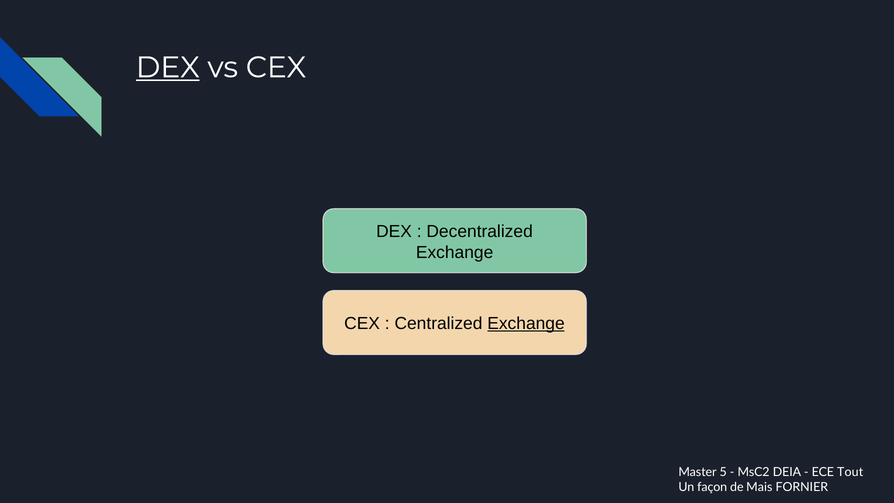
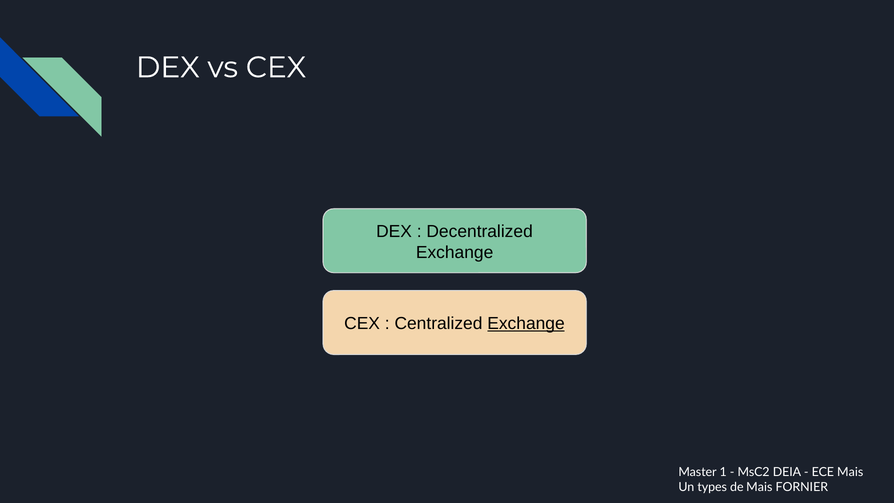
DEX at (168, 67) underline: present -> none
5: 5 -> 1
ECE Tout: Tout -> Mais
façon: façon -> types
